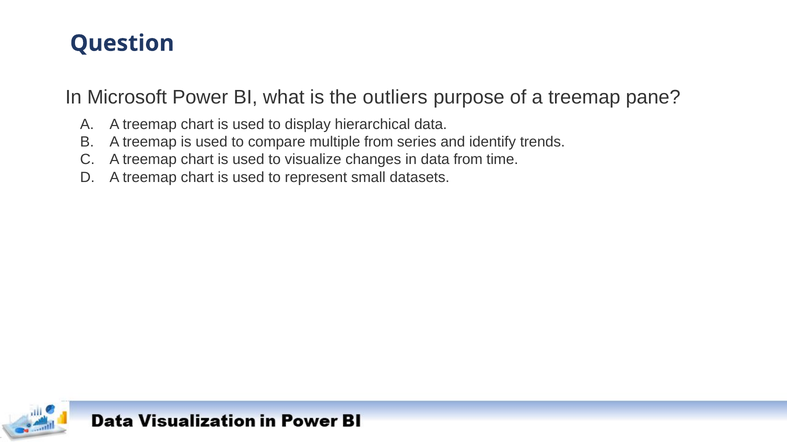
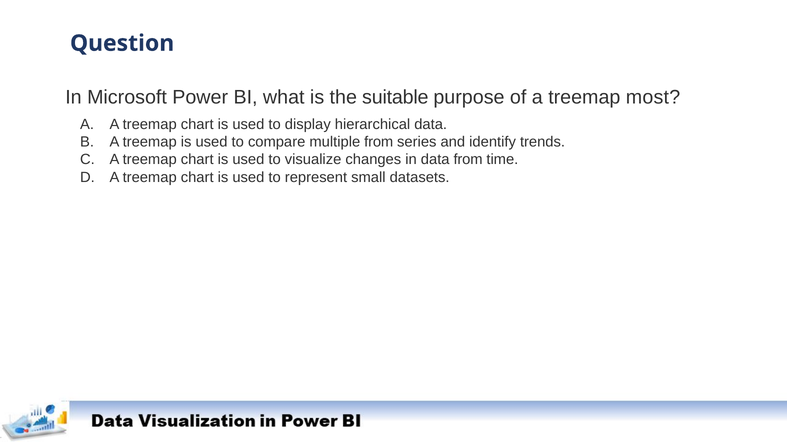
outliers: outliers -> suitable
pane: pane -> most
